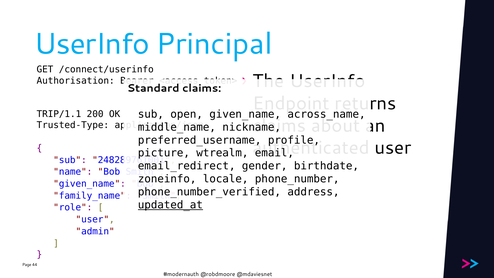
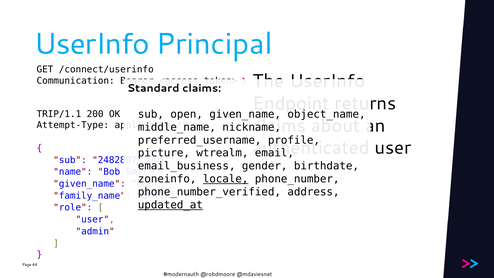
Authorisation: Authorisation -> Communication
across_name: across_name -> object_name
Trusted-Type: Trusted-Type -> Attempt-Type
email_redirect: email_redirect -> email_business
locale underline: none -> present
